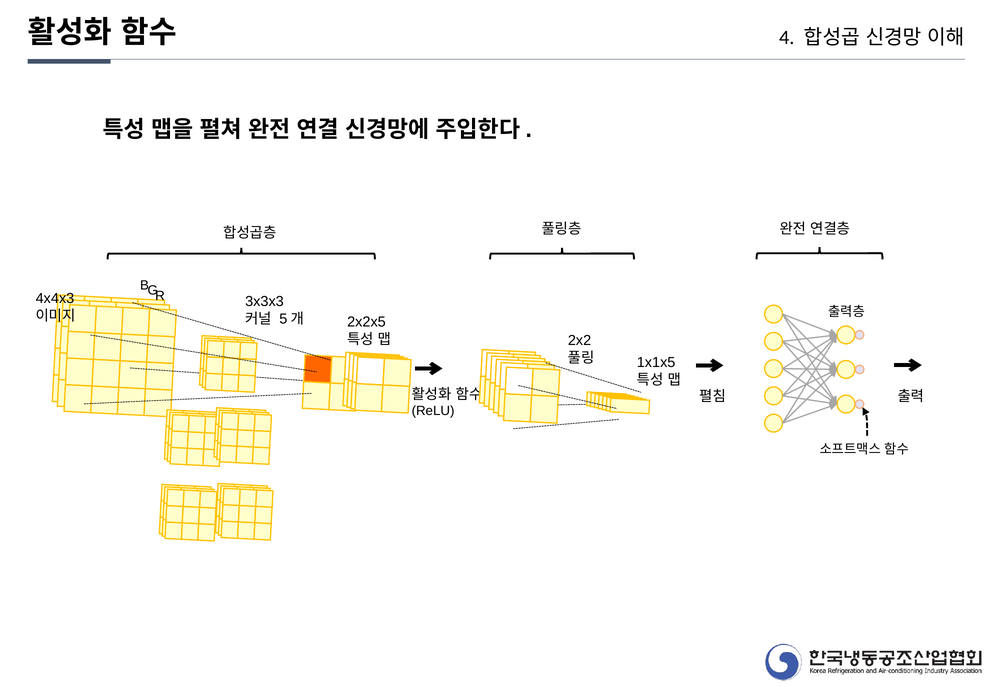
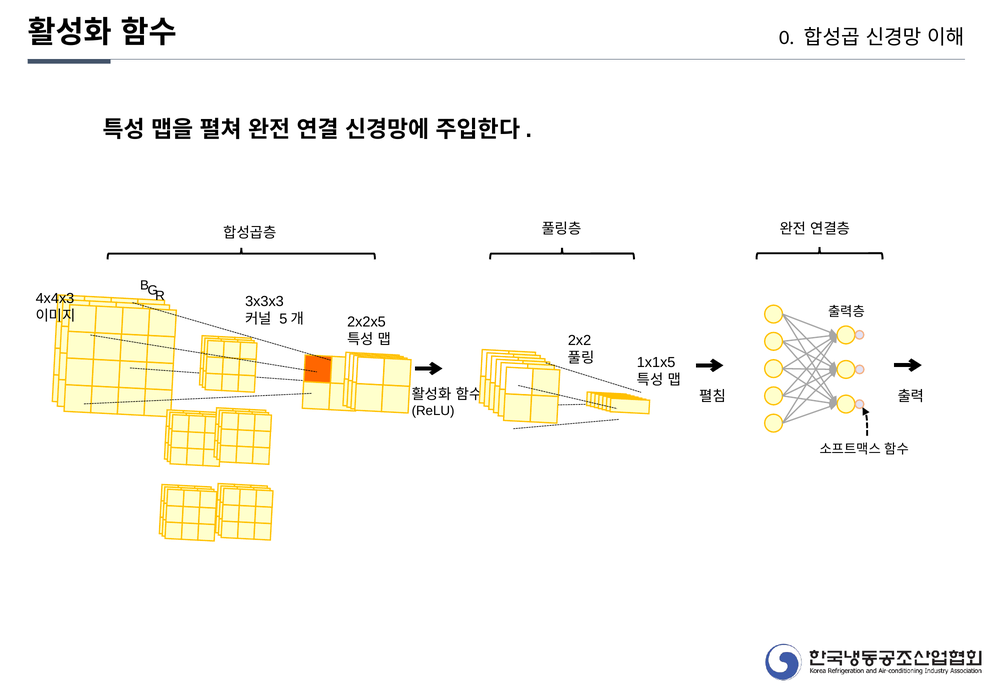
4: 4 -> 0
